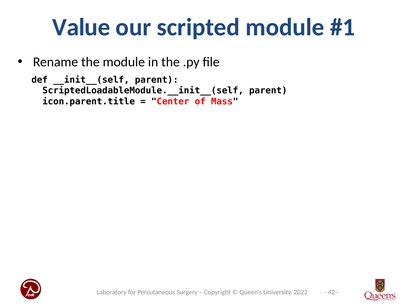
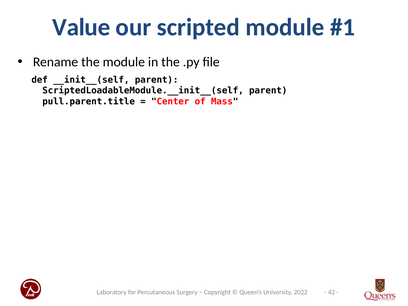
icon.parent.title: icon.parent.title -> pull.parent.title
